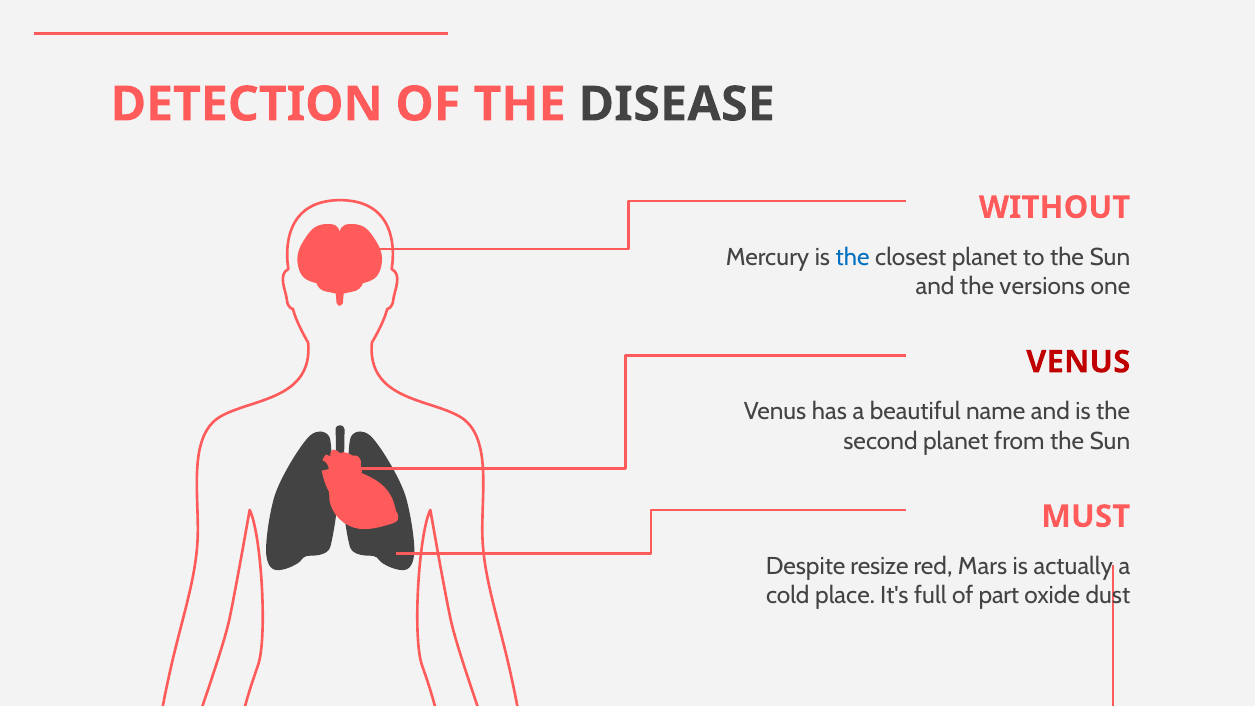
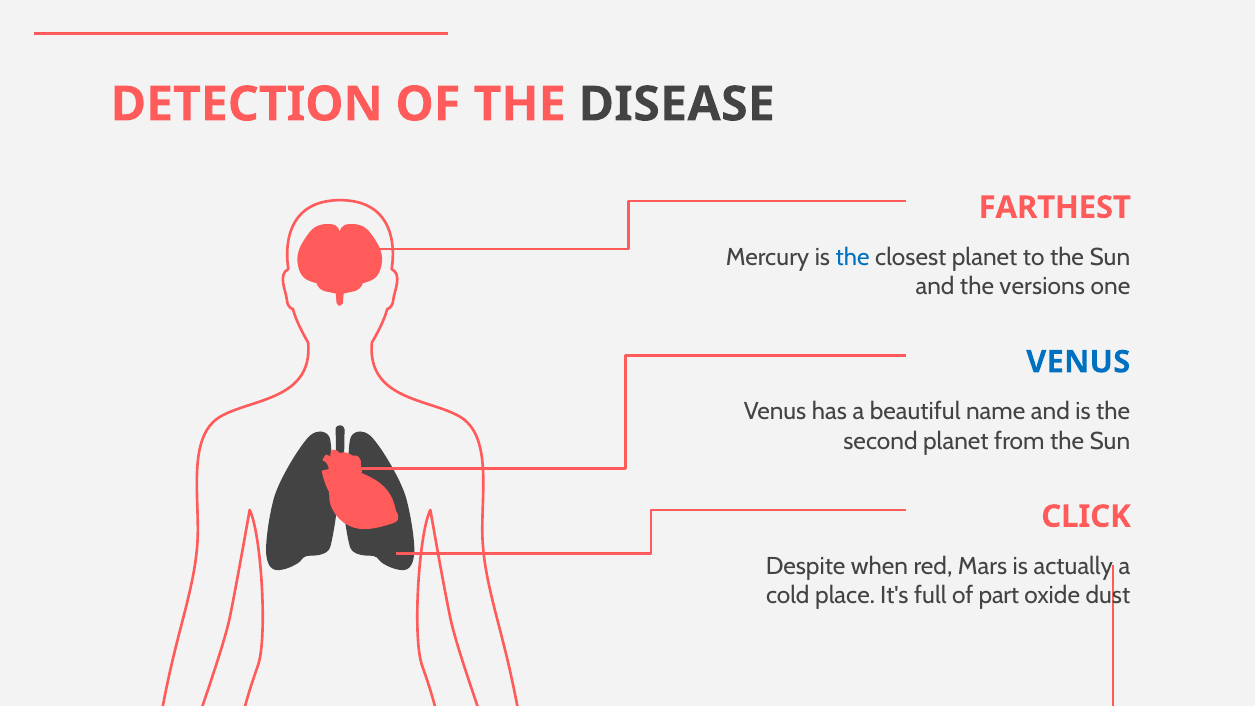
WITHOUT: WITHOUT -> FARTHEST
VENUS at (1078, 362) colour: red -> blue
MUST: MUST -> CLICK
resize: resize -> when
